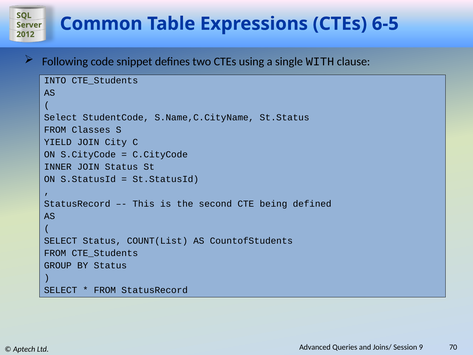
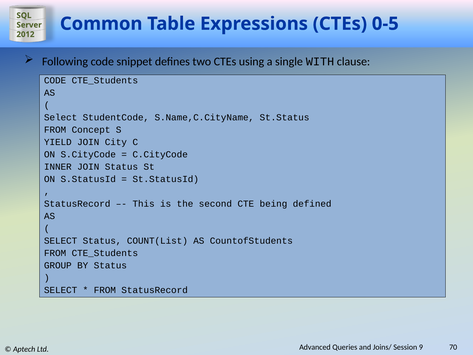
6-5: 6-5 -> 0-5
INTO at (55, 80): INTO -> CODE
Classes: Classes -> Concept
